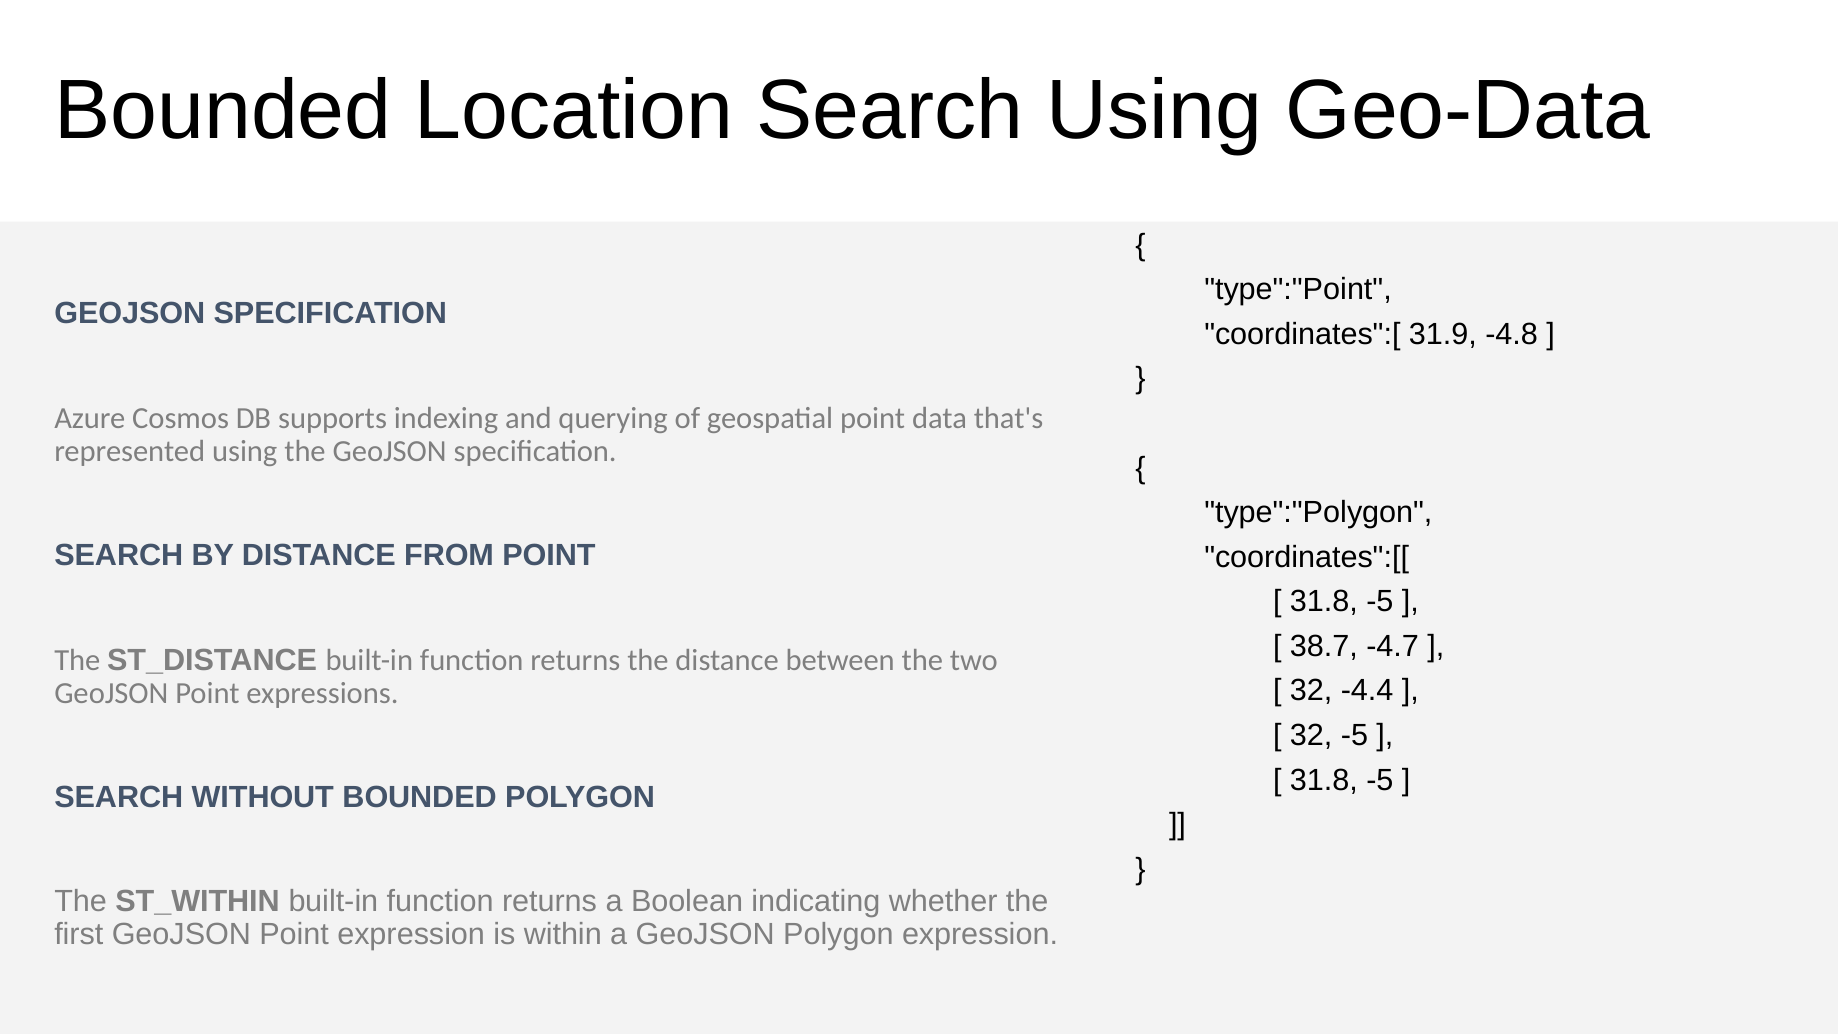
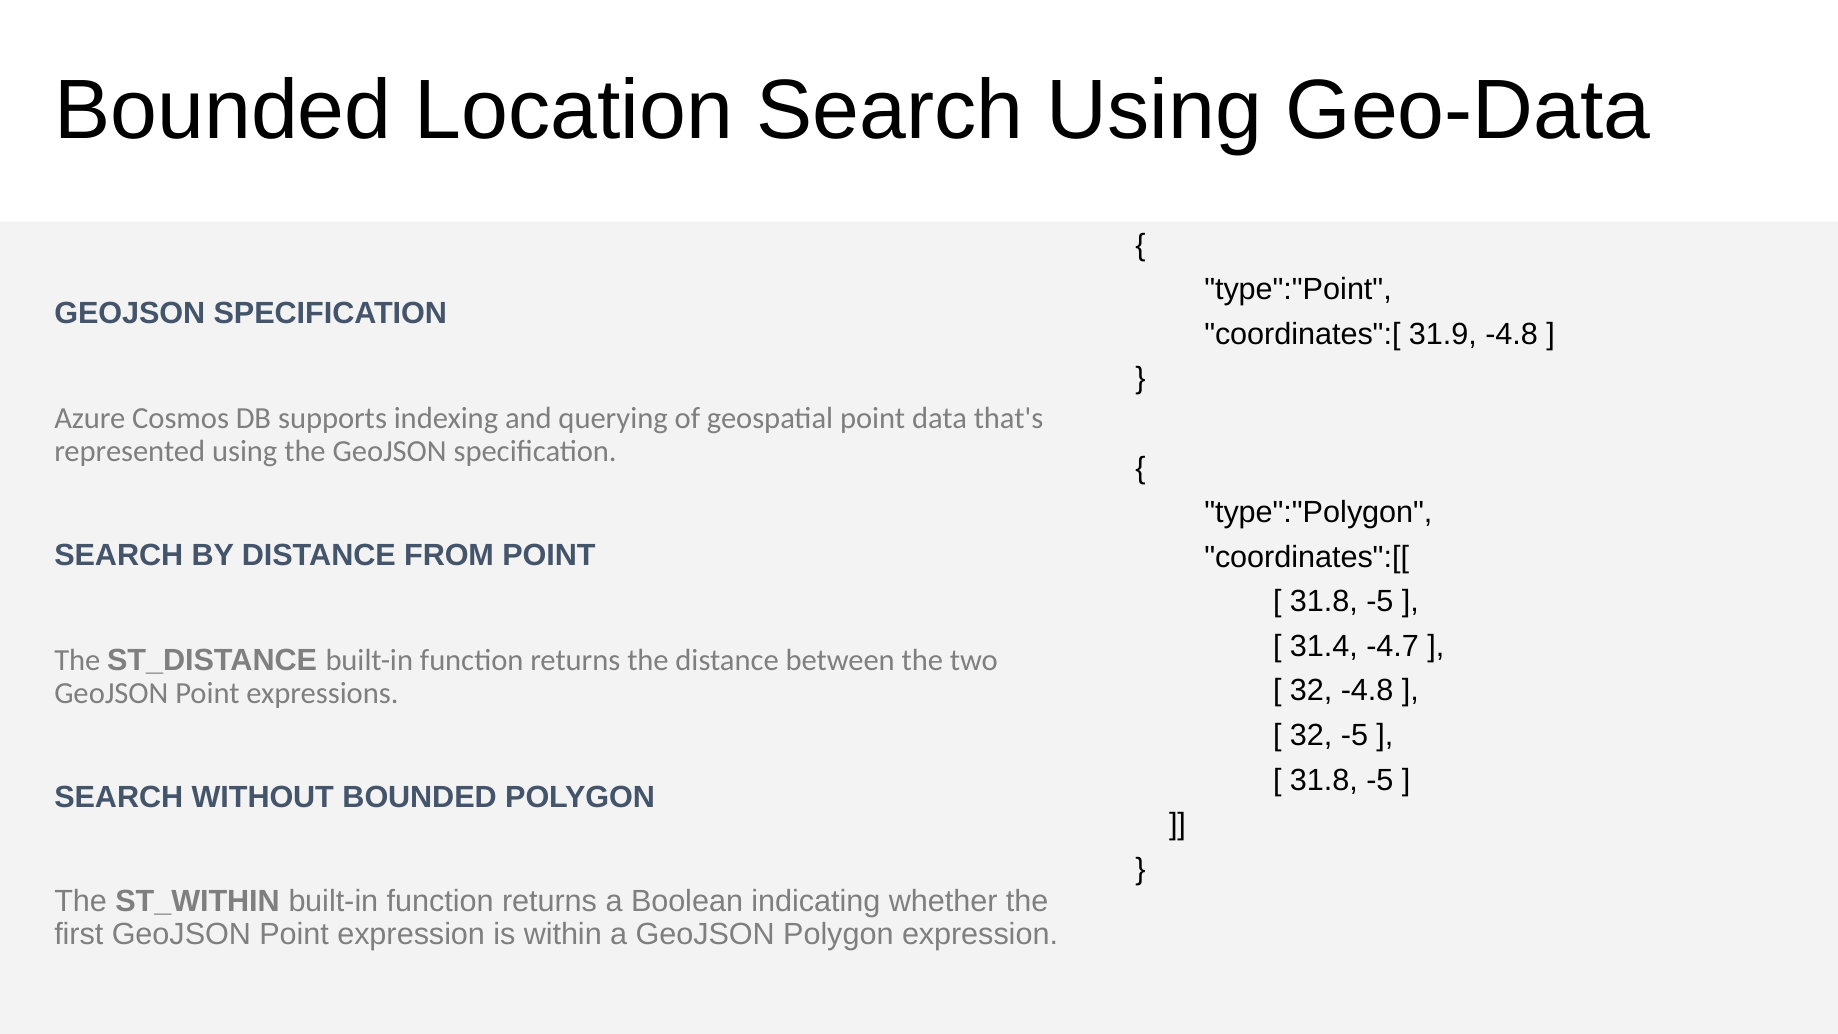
38.7: 38.7 -> 31.4
32 -4.4: -4.4 -> -4.8
